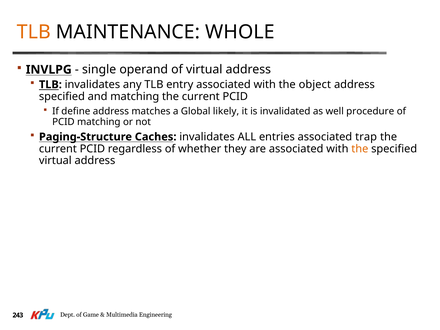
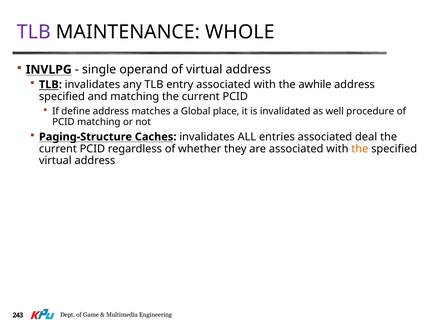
TLB at (34, 32) colour: orange -> purple
object: object -> awhile
likely: likely -> place
trap: trap -> deal
